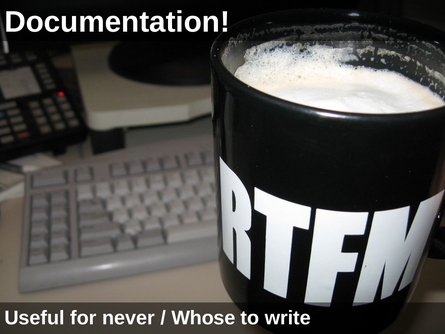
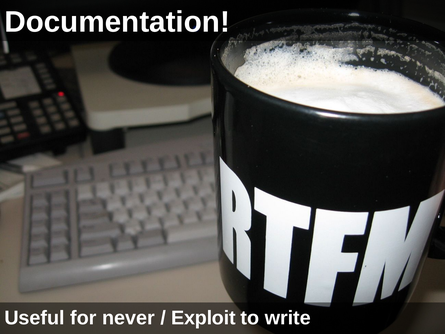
Whose: Whose -> Exploit
